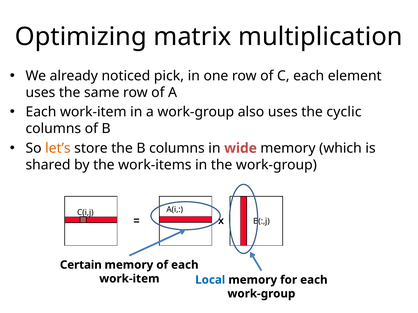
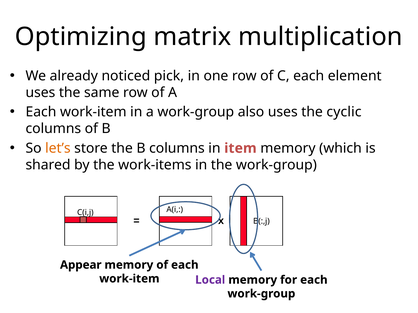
wide: wide -> item
Certain: Certain -> Appear
Local colour: blue -> purple
